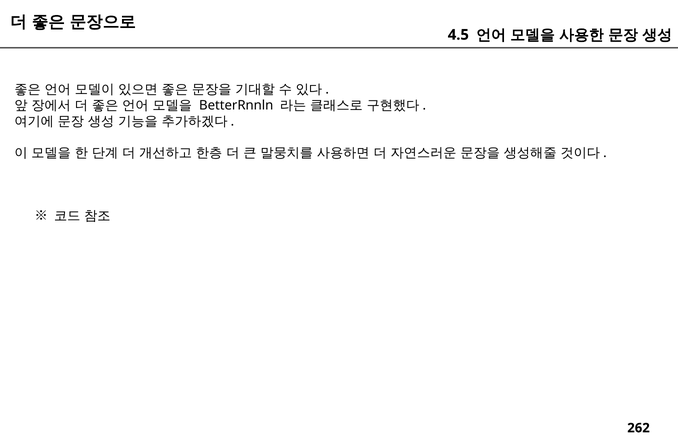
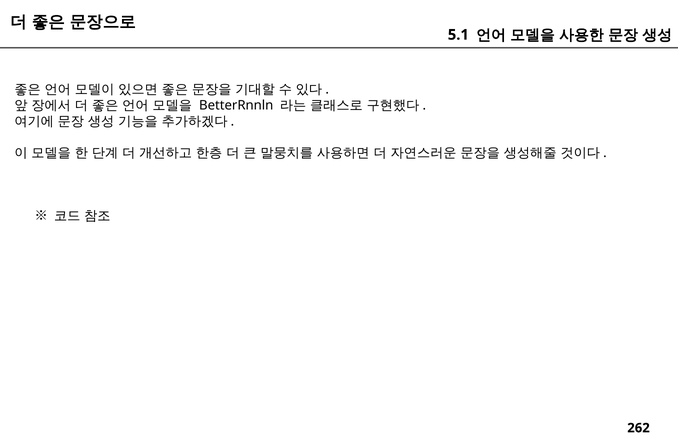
4.5: 4.5 -> 5.1
